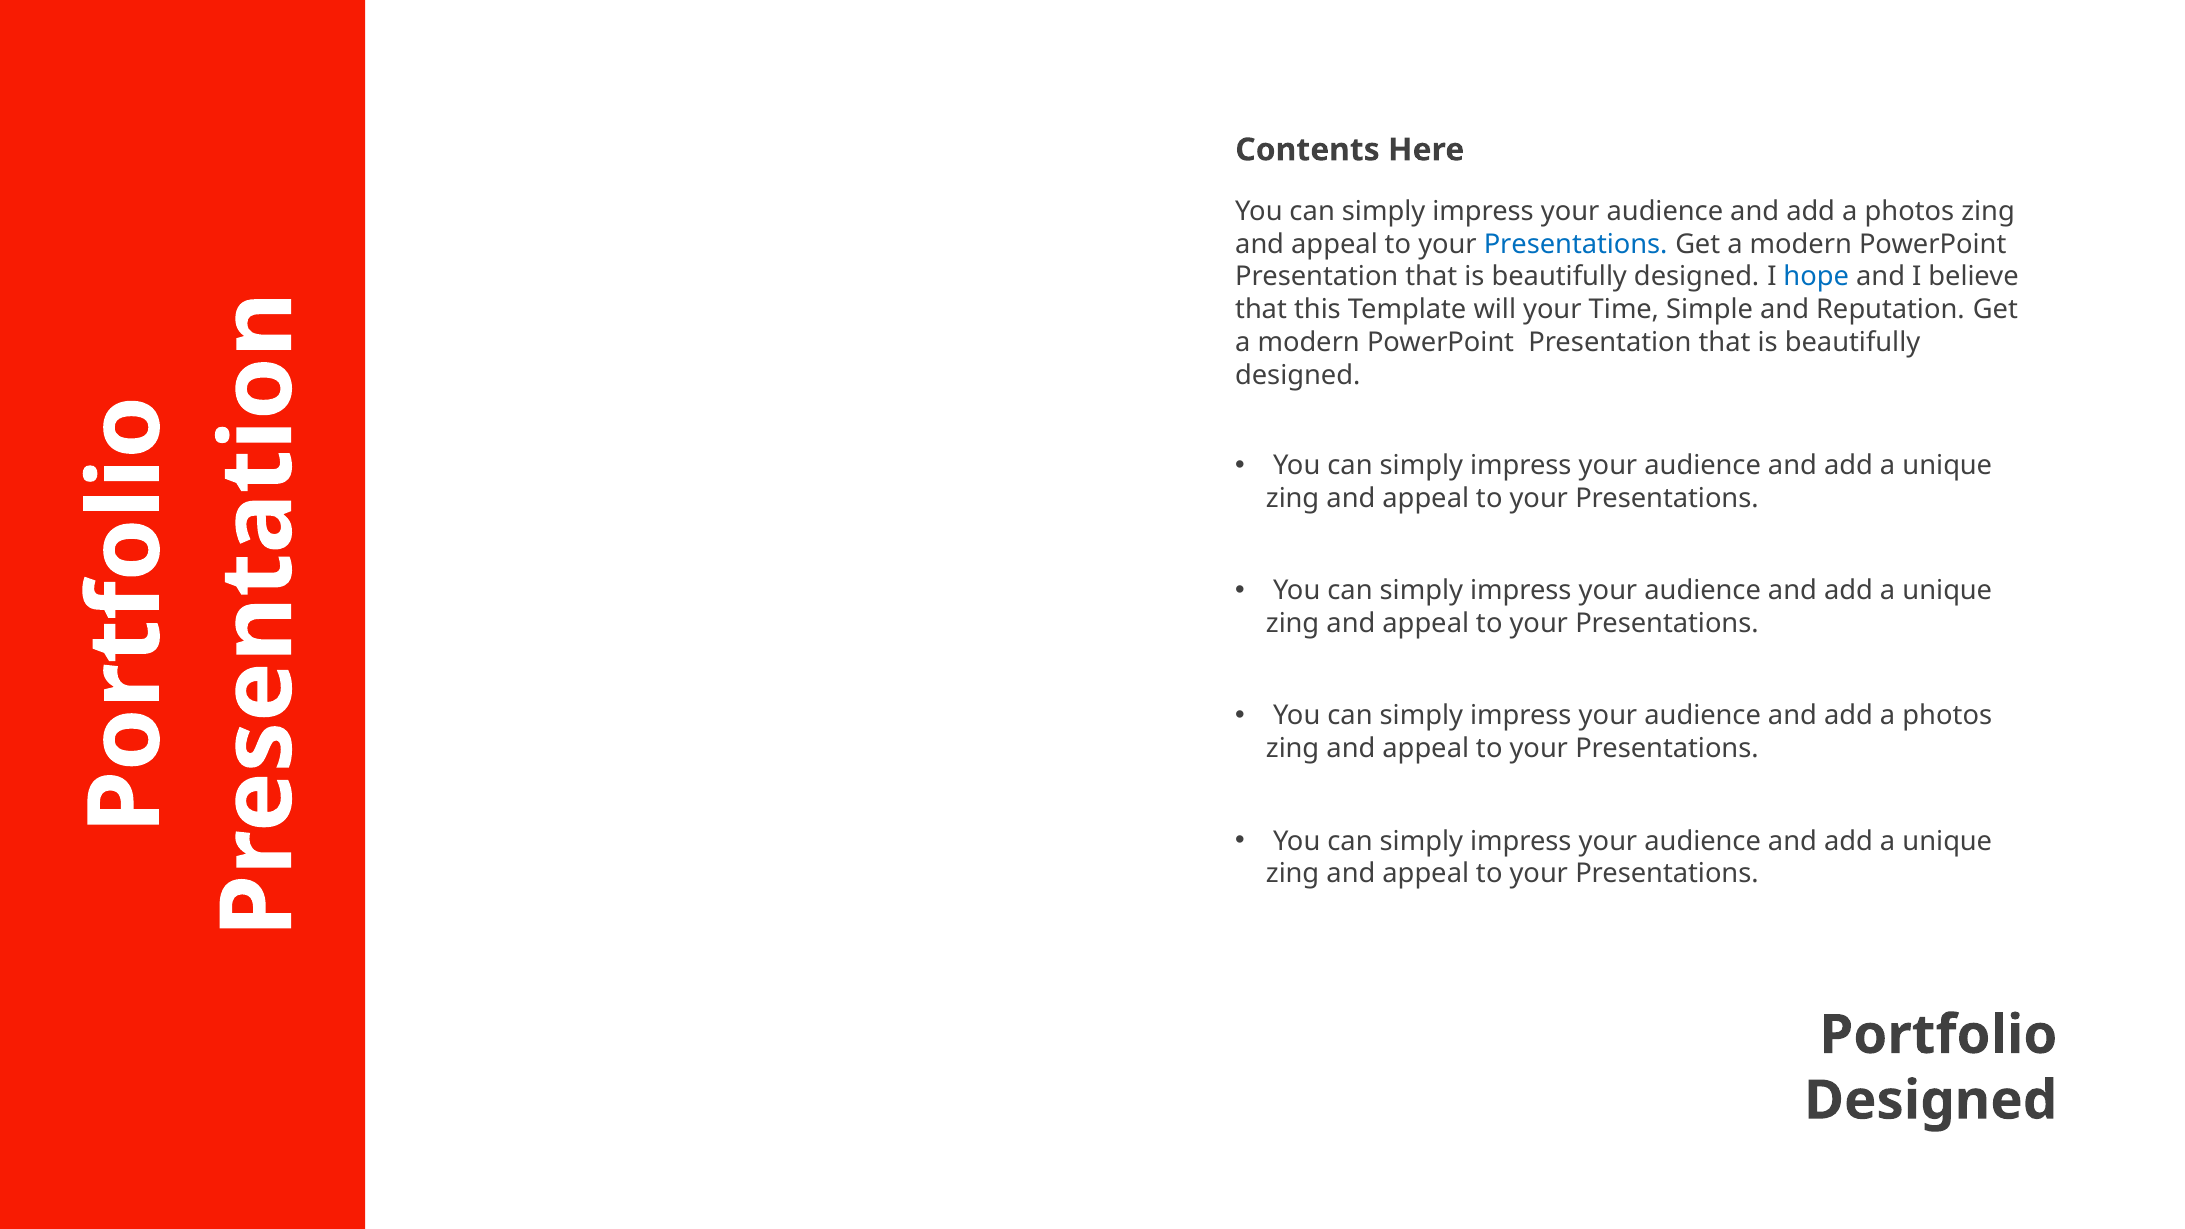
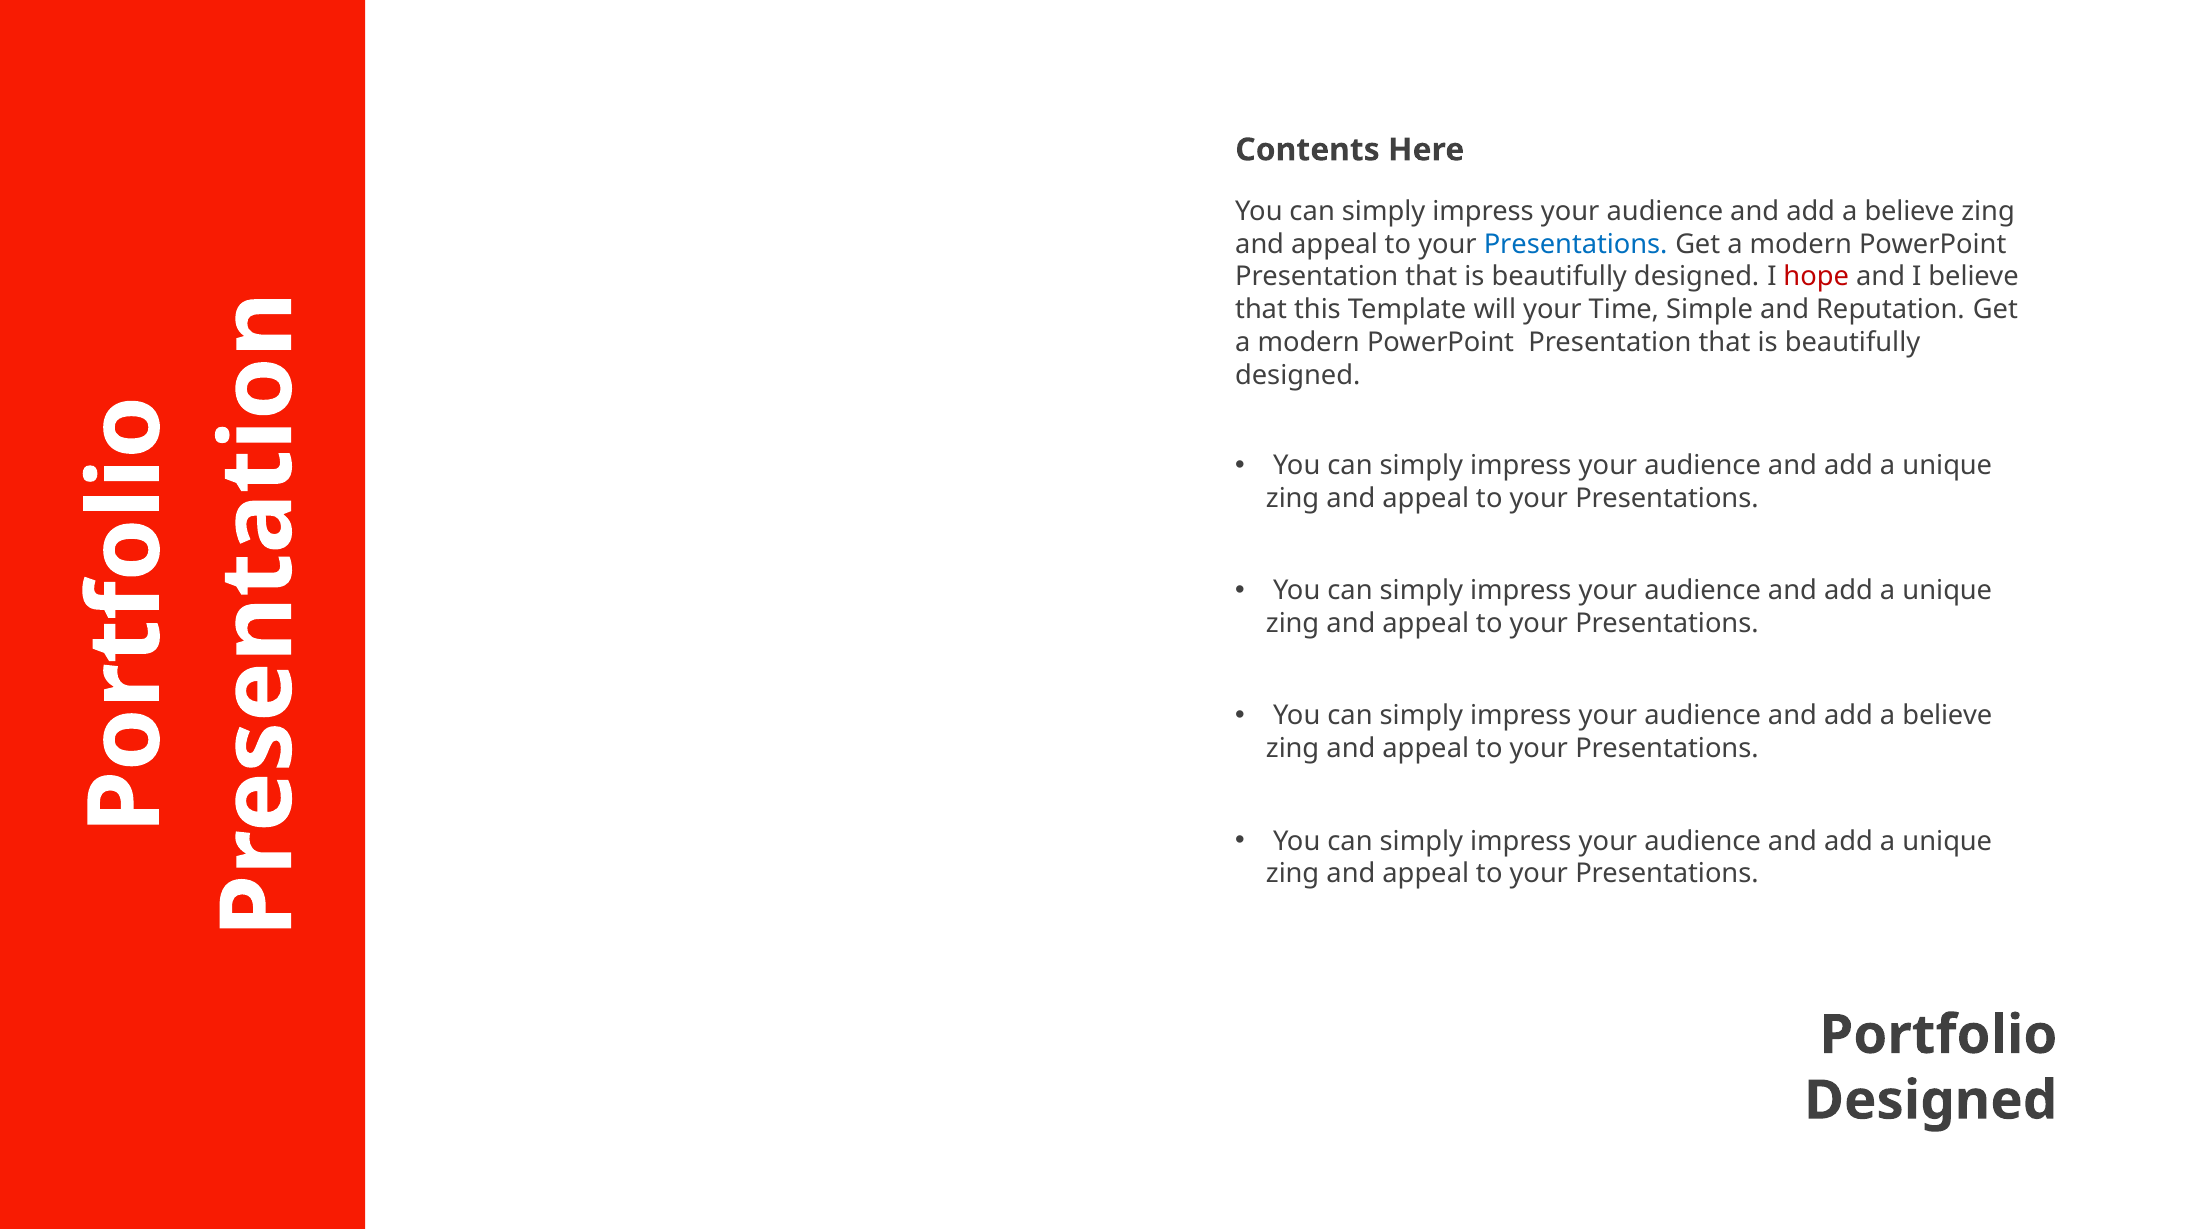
photos at (1909, 211): photos -> believe
hope colour: blue -> red
photos at (1947, 716): photos -> believe
